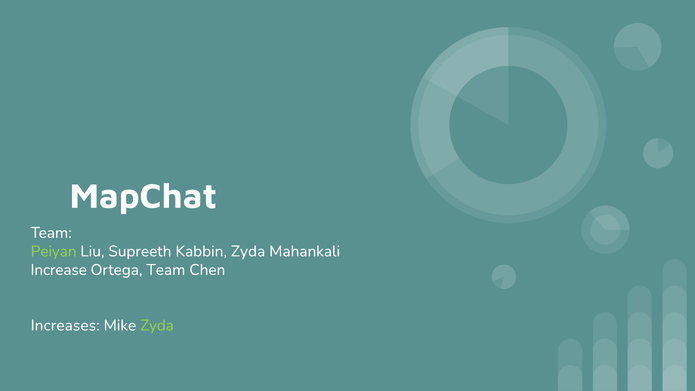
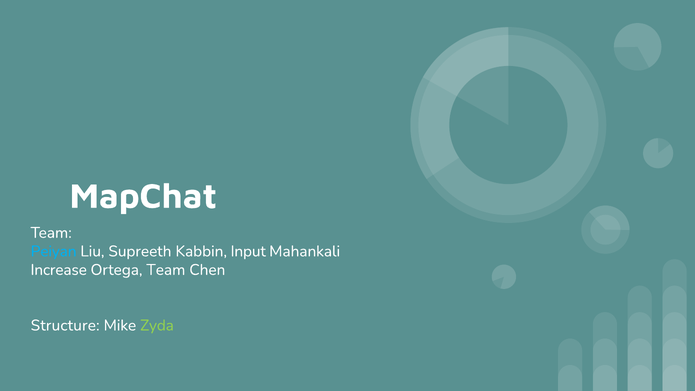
Peiyan colour: light green -> light blue
Kabbin Zyda: Zyda -> Input
Increases: Increases -> Structure
